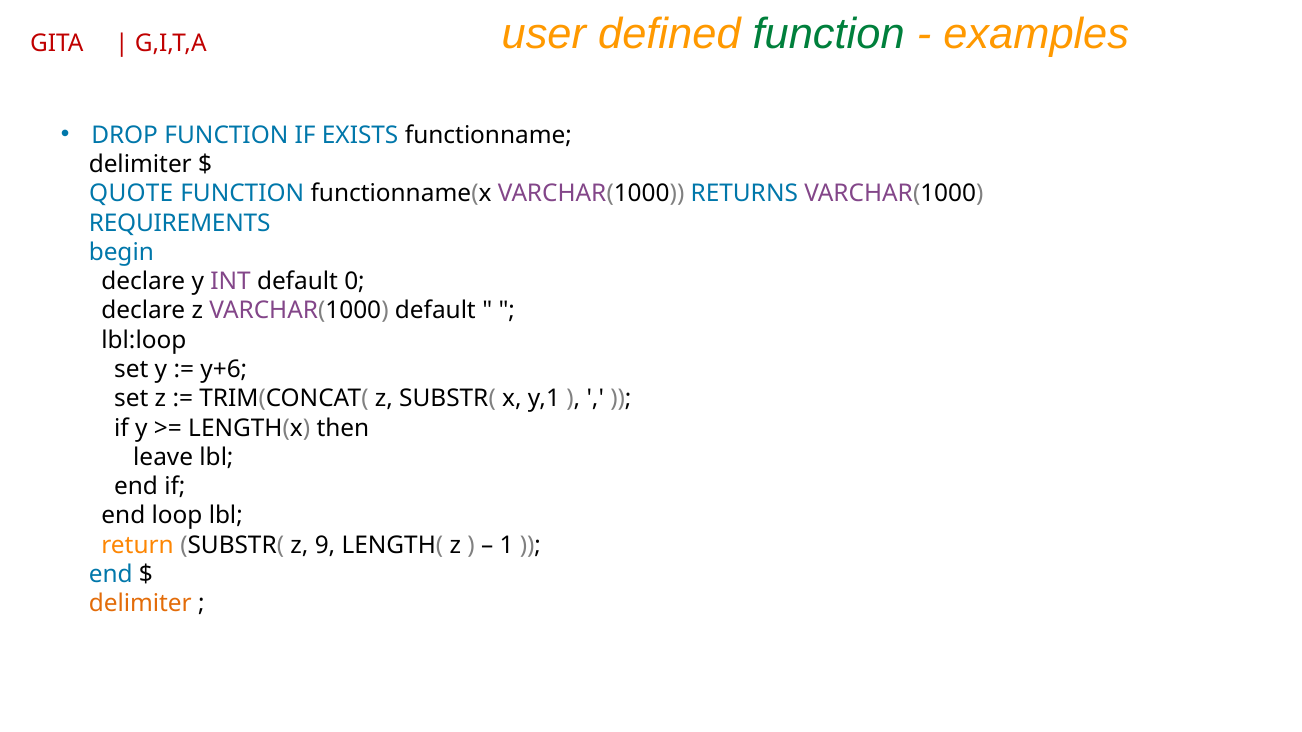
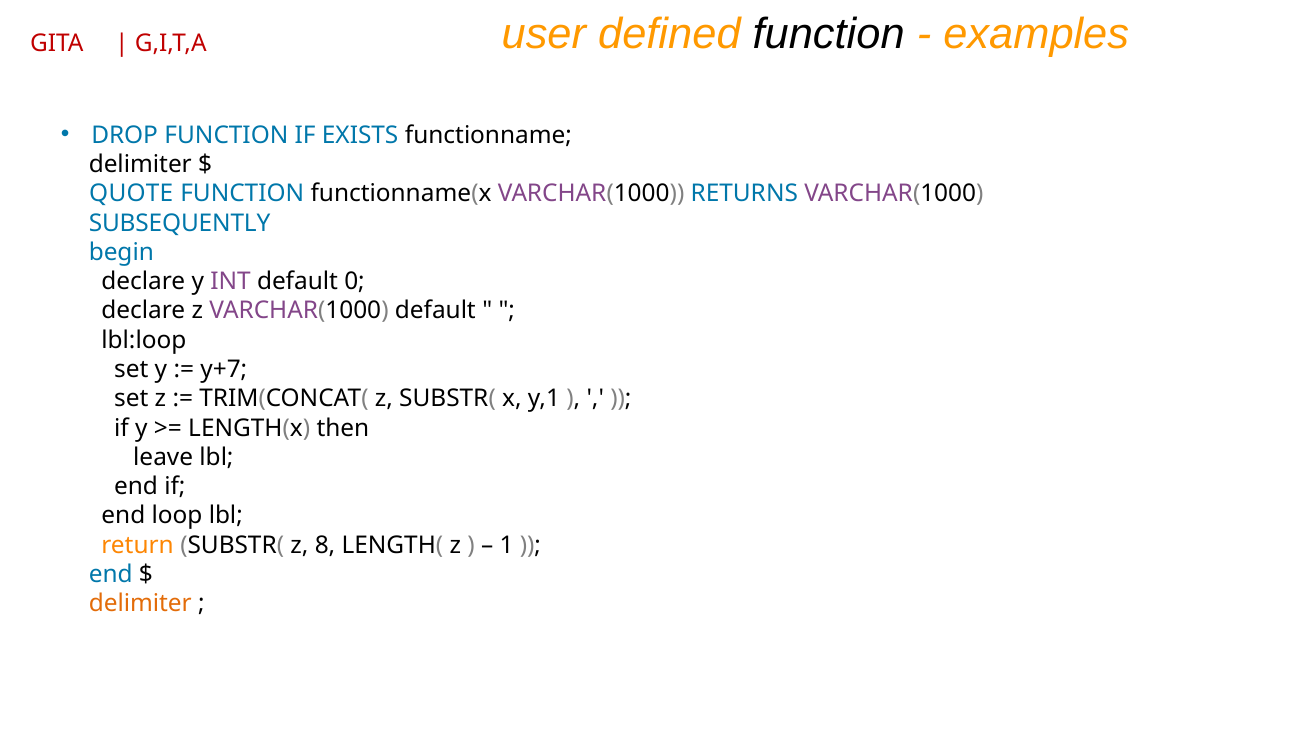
function at (829, 34) colour: green -> black
REQUIREMENTS: REQUIREMENTS -> SUBSEQUENTLY
y+6: y+6 -> y+7
9: 9 -> 8
